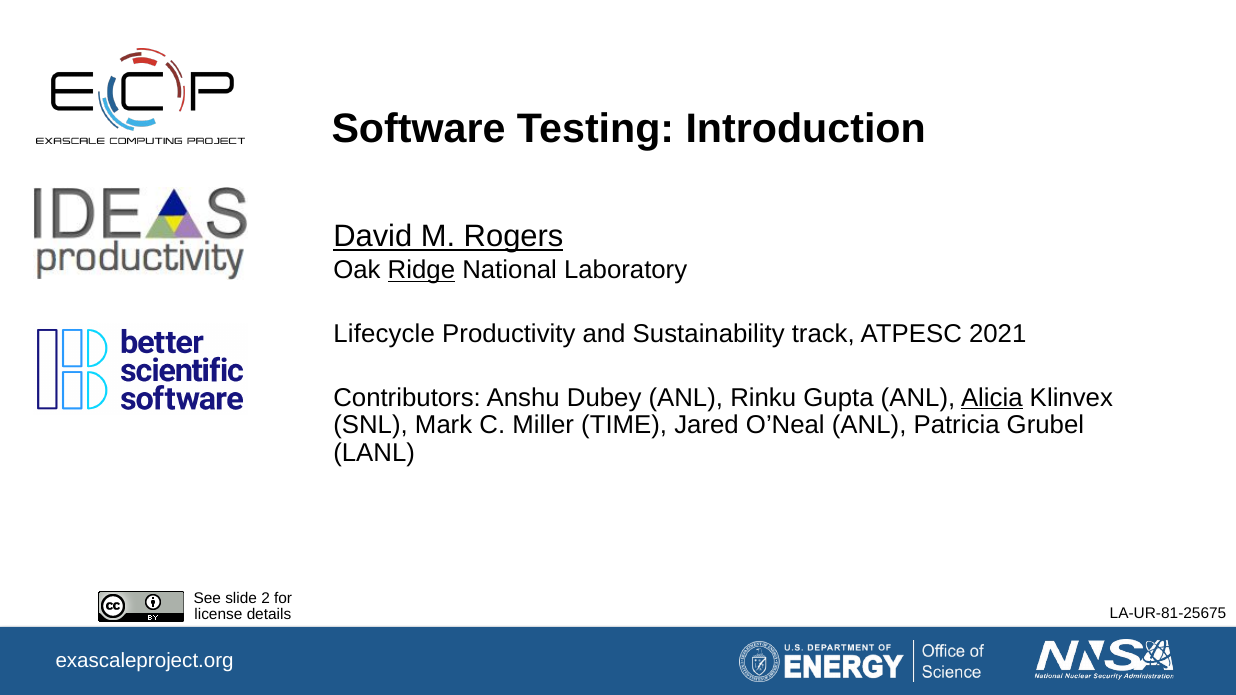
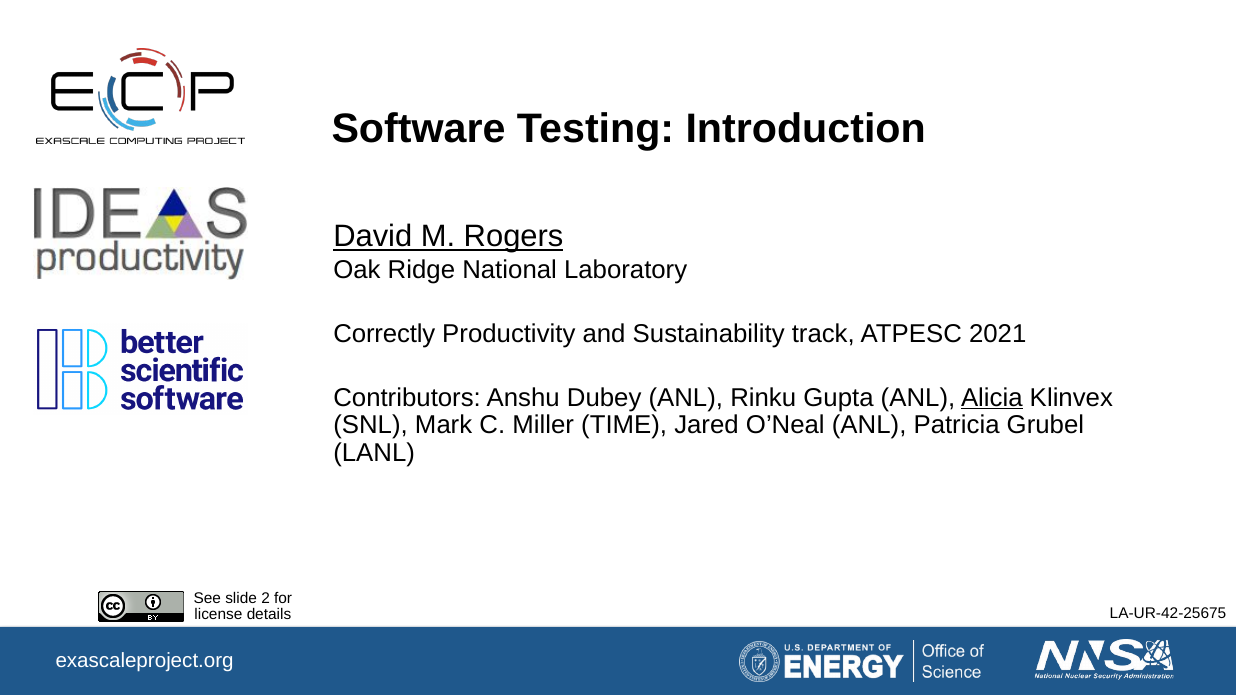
Ridge underline: present -> none
Lifecycle: Lifecycle -> Correctly
LA-UR-81-25675: LA-UR-81-25675 -> LA-UR-42-25675
